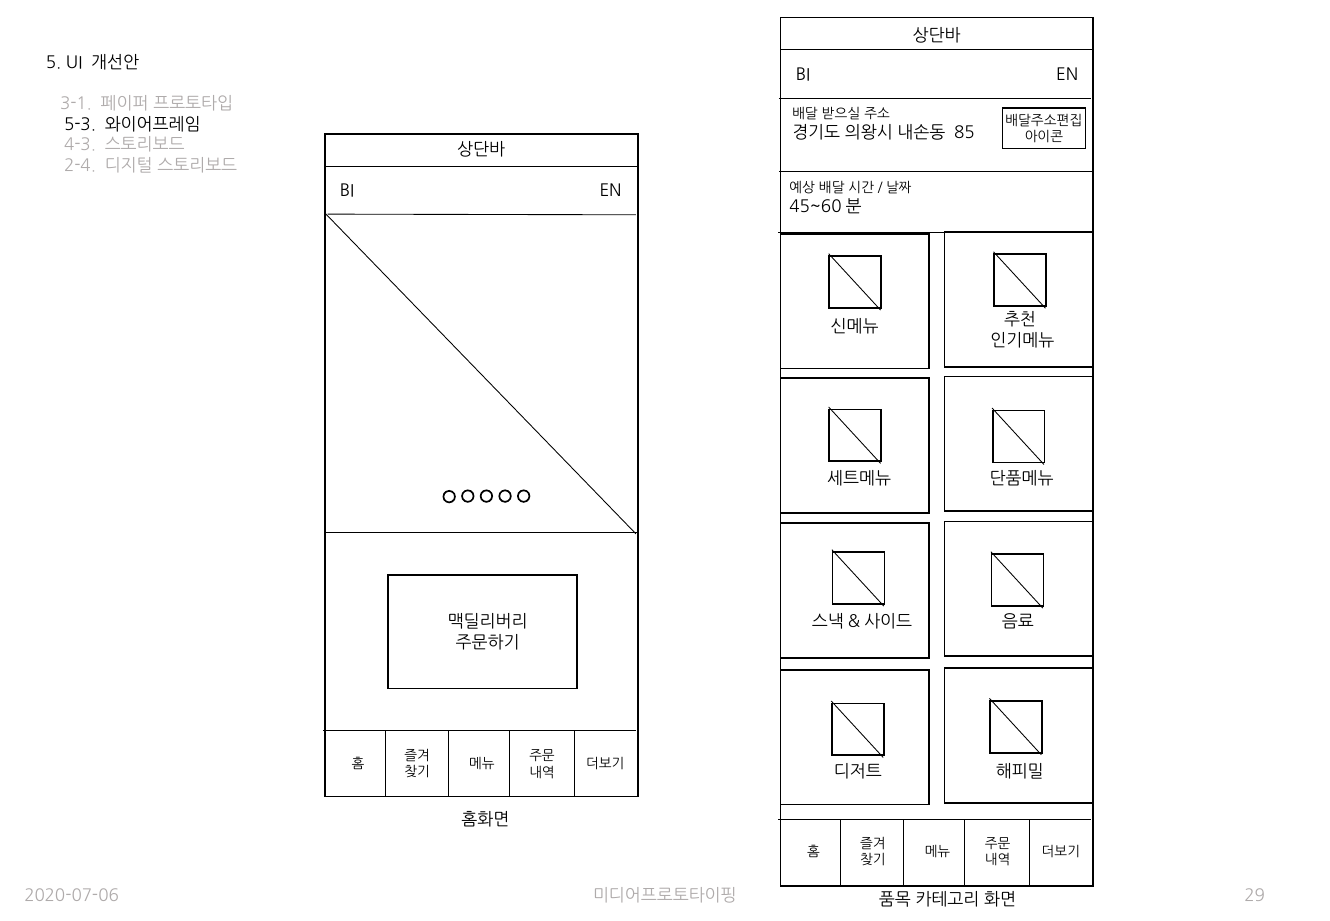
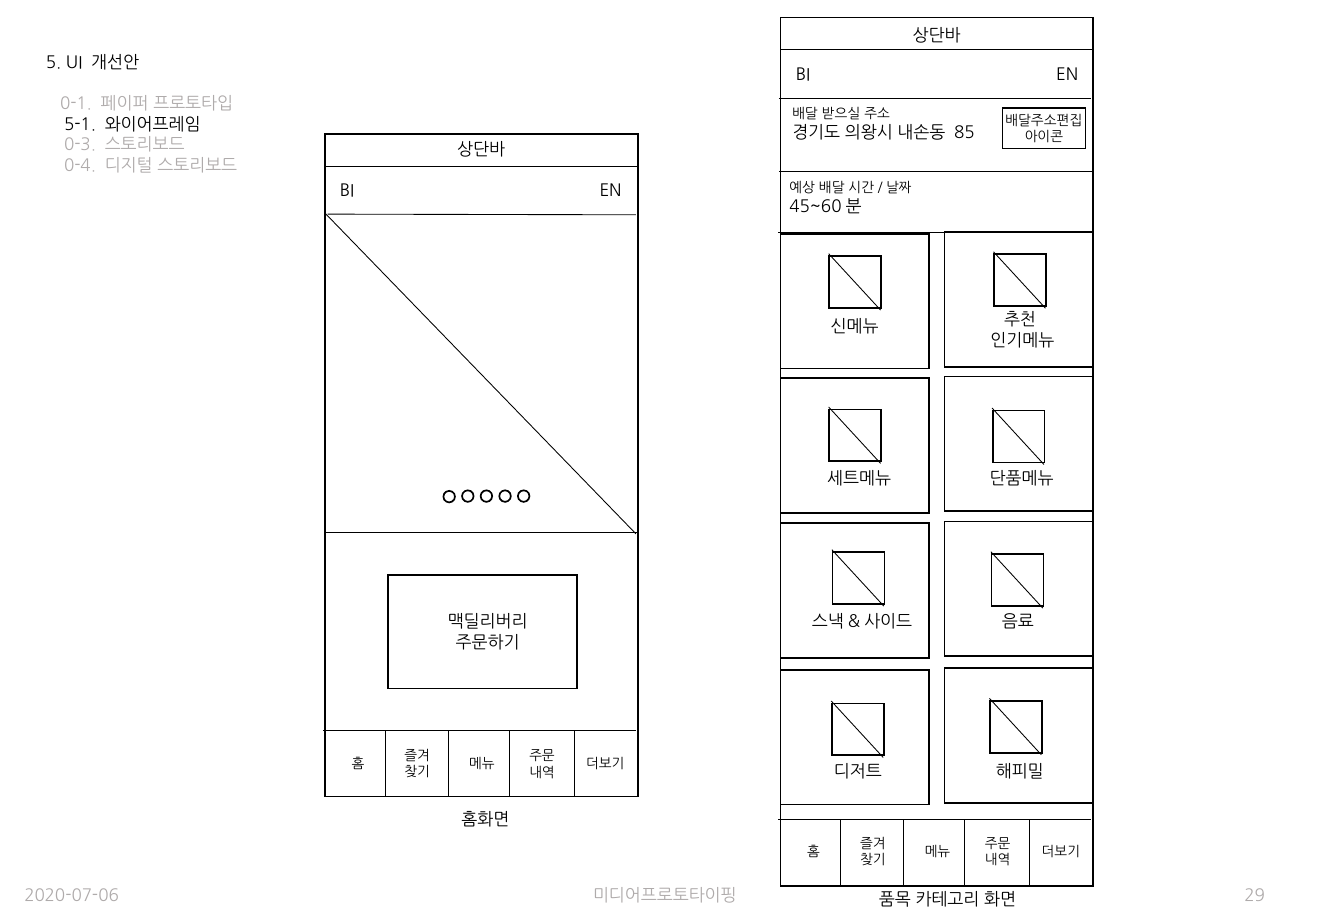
3-1: 3-1 -> 0-1
5-3: 5-3 -> 5-1
4-3: 4-3 -> 0-3
2-4: 2-4 -> 0-4
